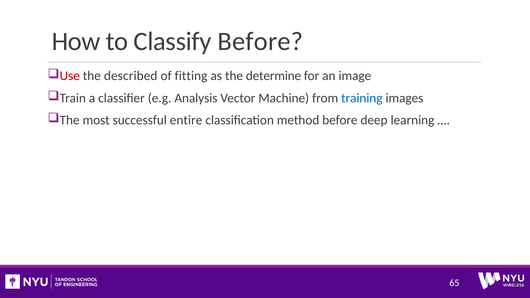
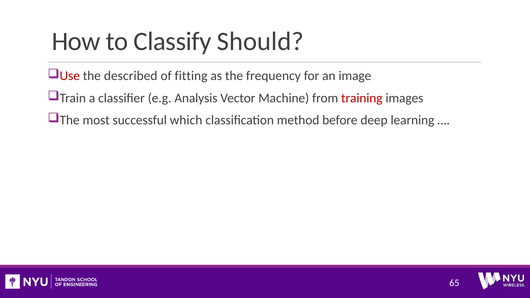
Classify Before: Before -> Should
determine: determine -> frequency
training colour: blue -> red
entire: entire -> which
